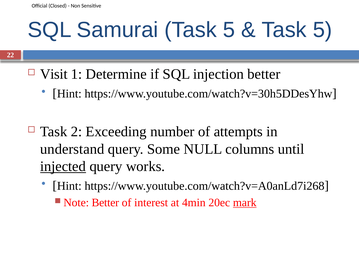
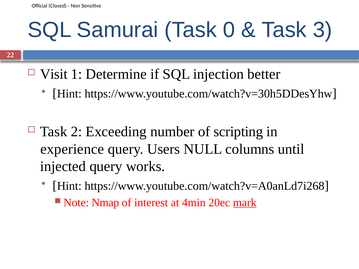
5 at (229, 30): 5 -> 0
5 at (323, 30): 5 -> 3
attempts: attempts -> scripting
understand: understand -> experience
Some: Some -> Users
injected underline: present -> none
Note Better: Better -> Nmap
